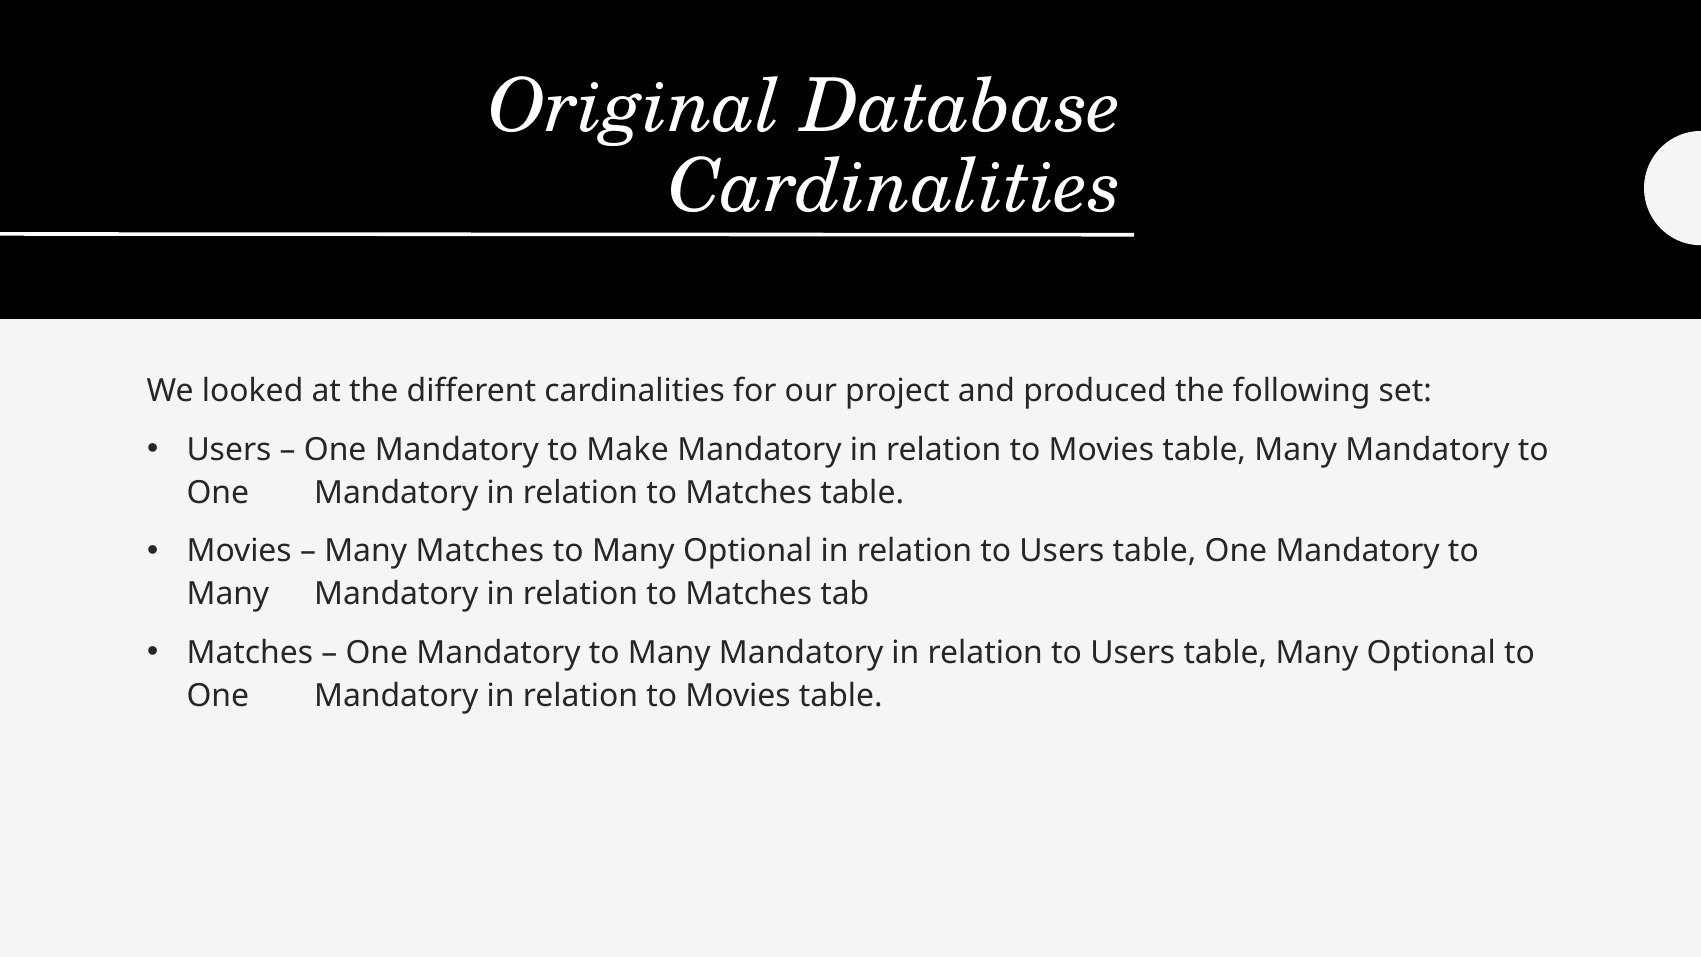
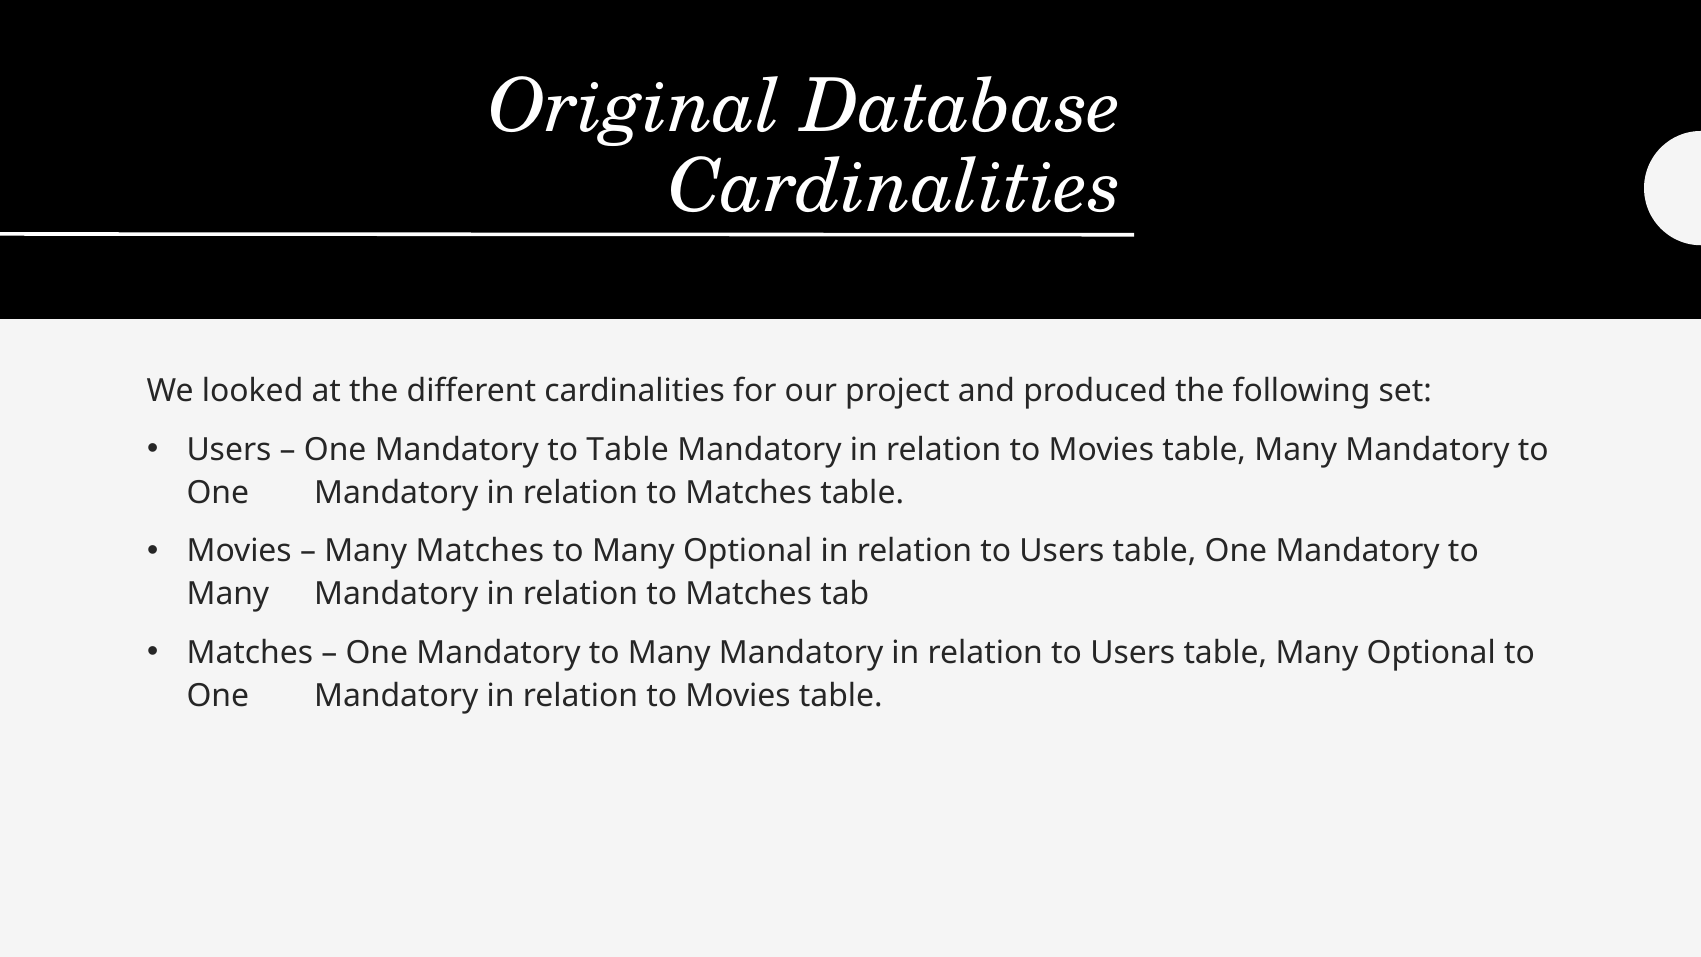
to Make: Make -> Table
